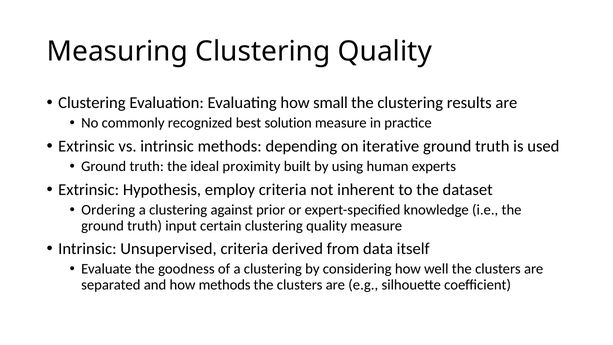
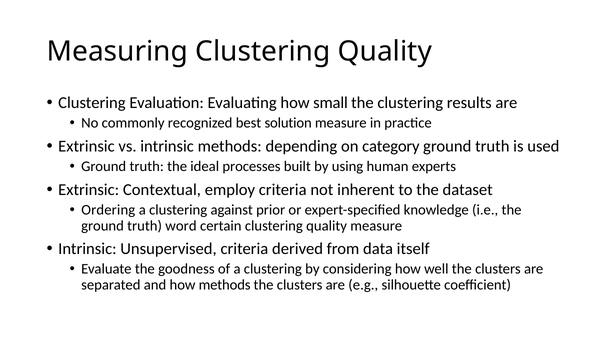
iterative: iterative -> category
proximity: proximity -> processes
Hypothesis: Hypothesis -> Contextual
input: input -> word
